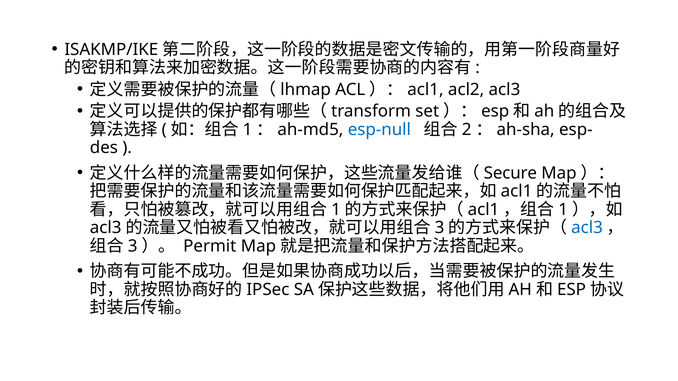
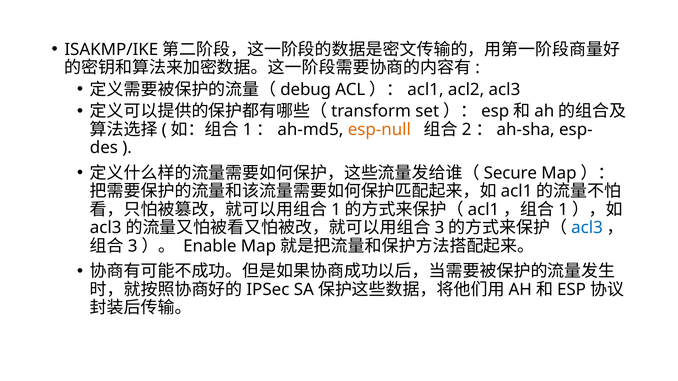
lhmap: lhmap -> debug
esp-null colour: blue -> orange
Permit: Permit -> Enable
